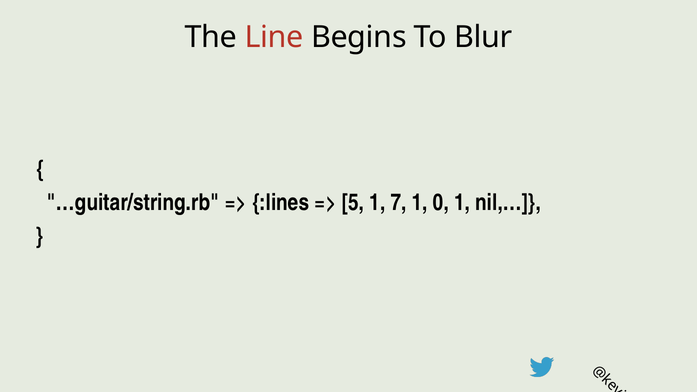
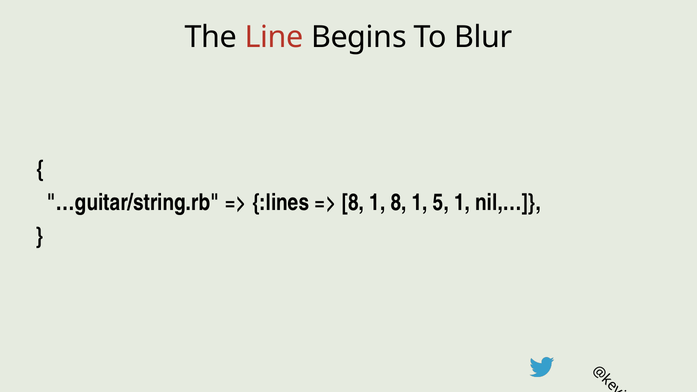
5 at (353, 203): 5 -> 8
1 7: 7 -> 8
0: 0 -> 5
